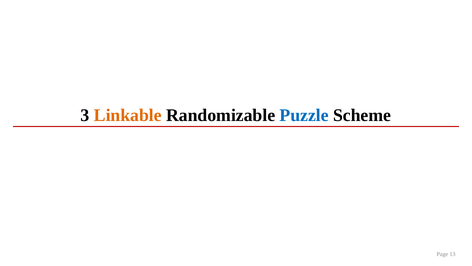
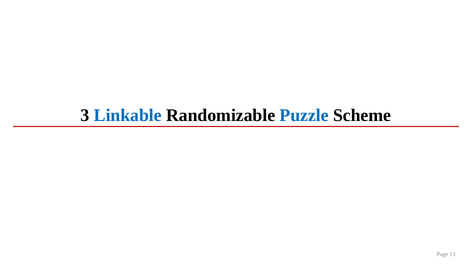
Linkable colour: orange -> blue
